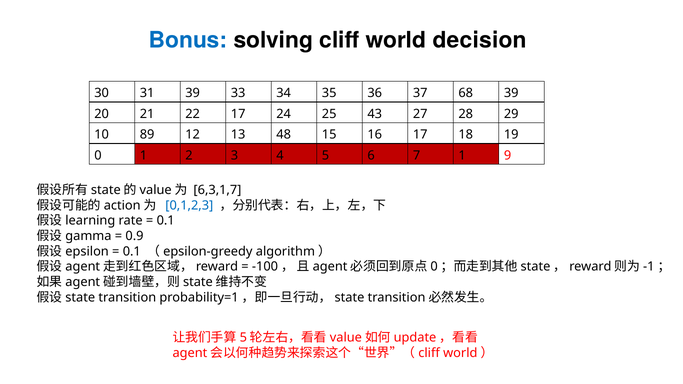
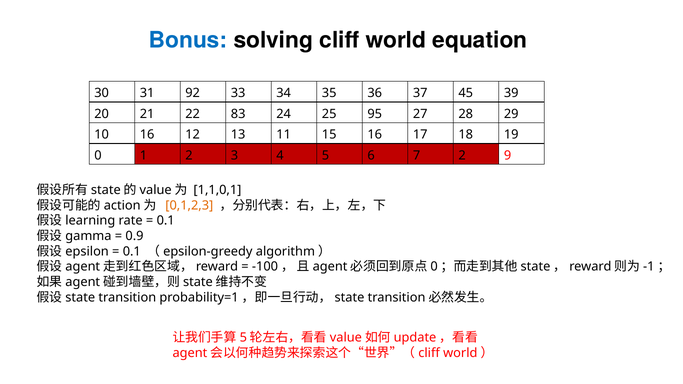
decision: decision -> equation
31 39: 39 -> 92
68: 68 -> 45
22 17: 17 -> 83
43: 43 -> 95
10 89: 89 -> 16
48: 48 -> 11
7 1: 1 -> 2
6,3,1,7: 6,3,1,7 -> 1,1,0,1
0,1,2,3 colour: blue -> orange
